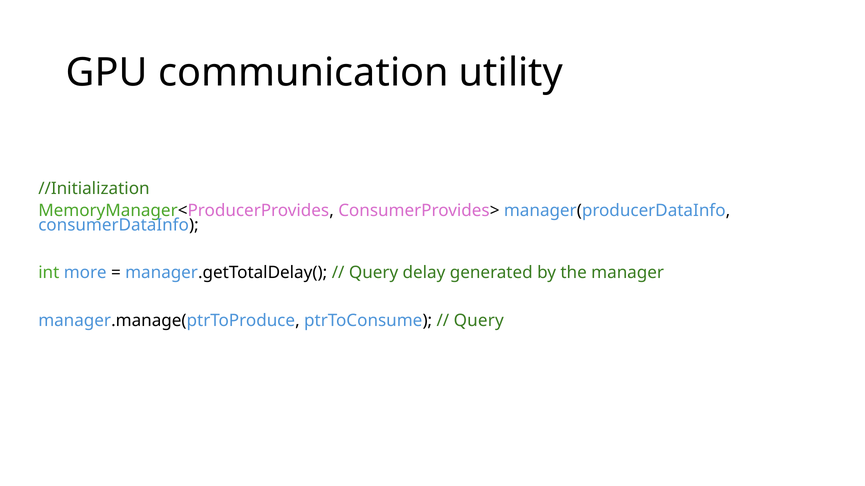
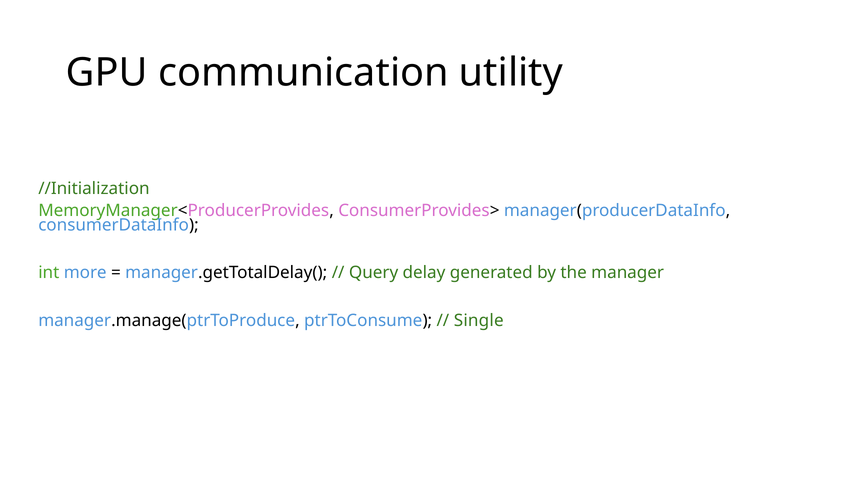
Query at (479, 321): Query -> Single
